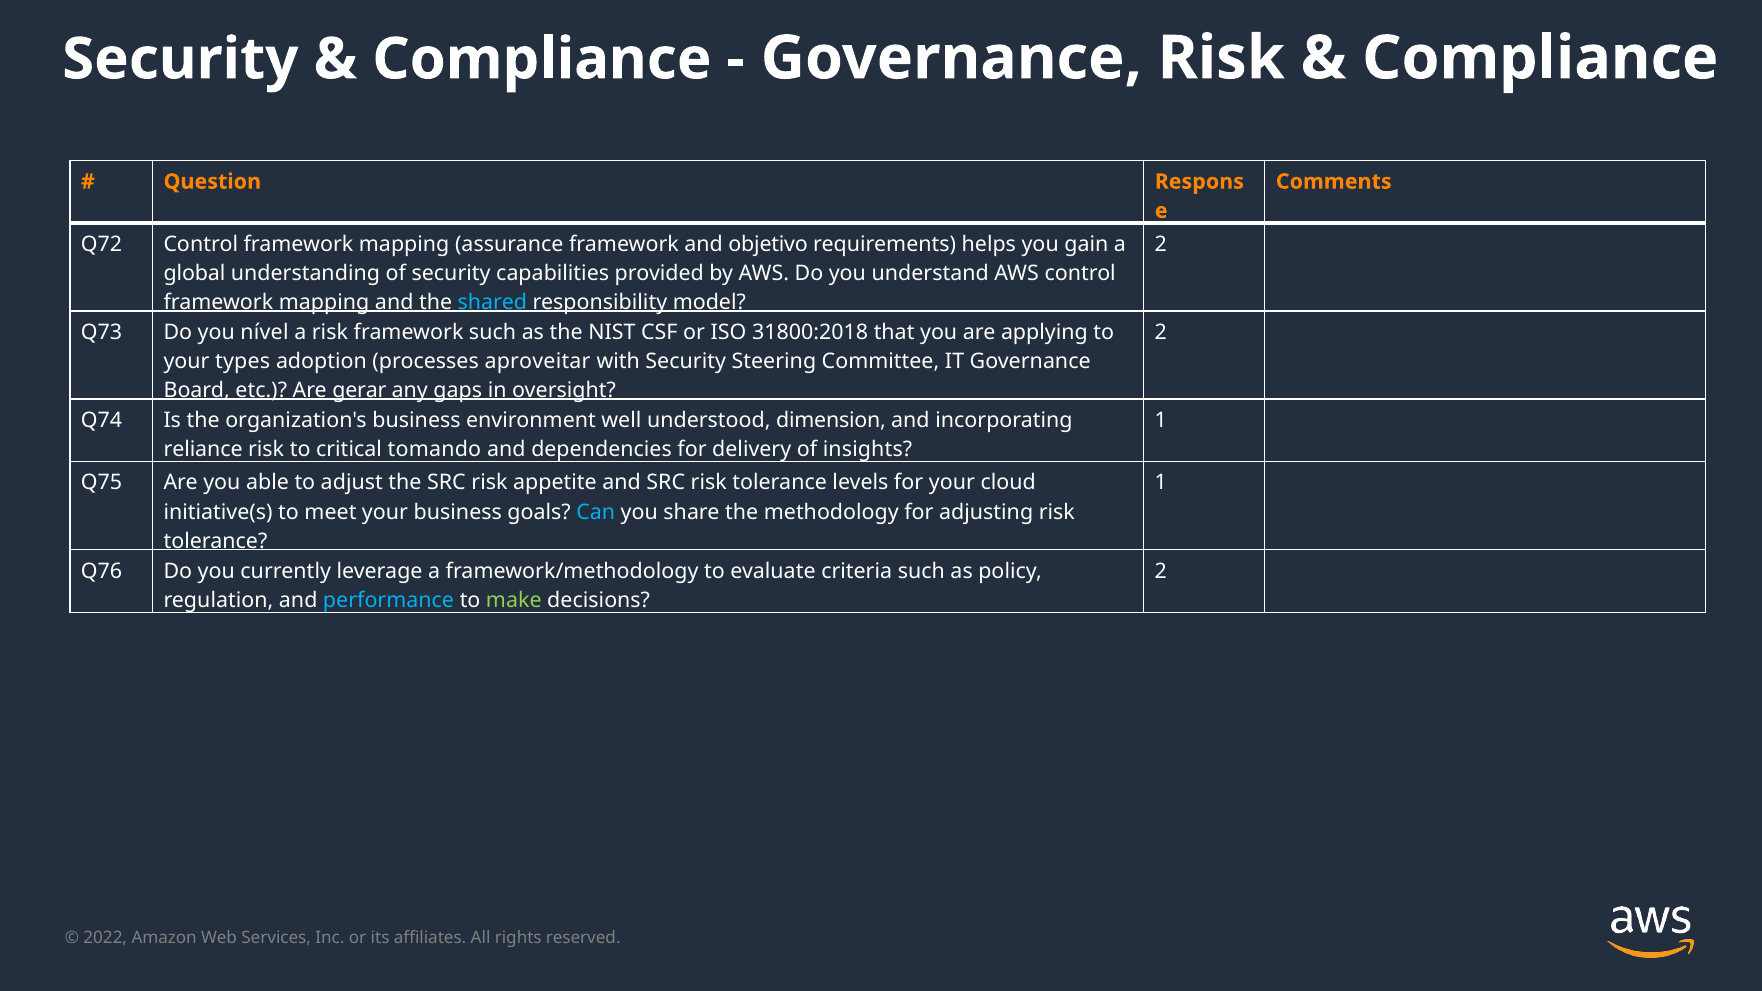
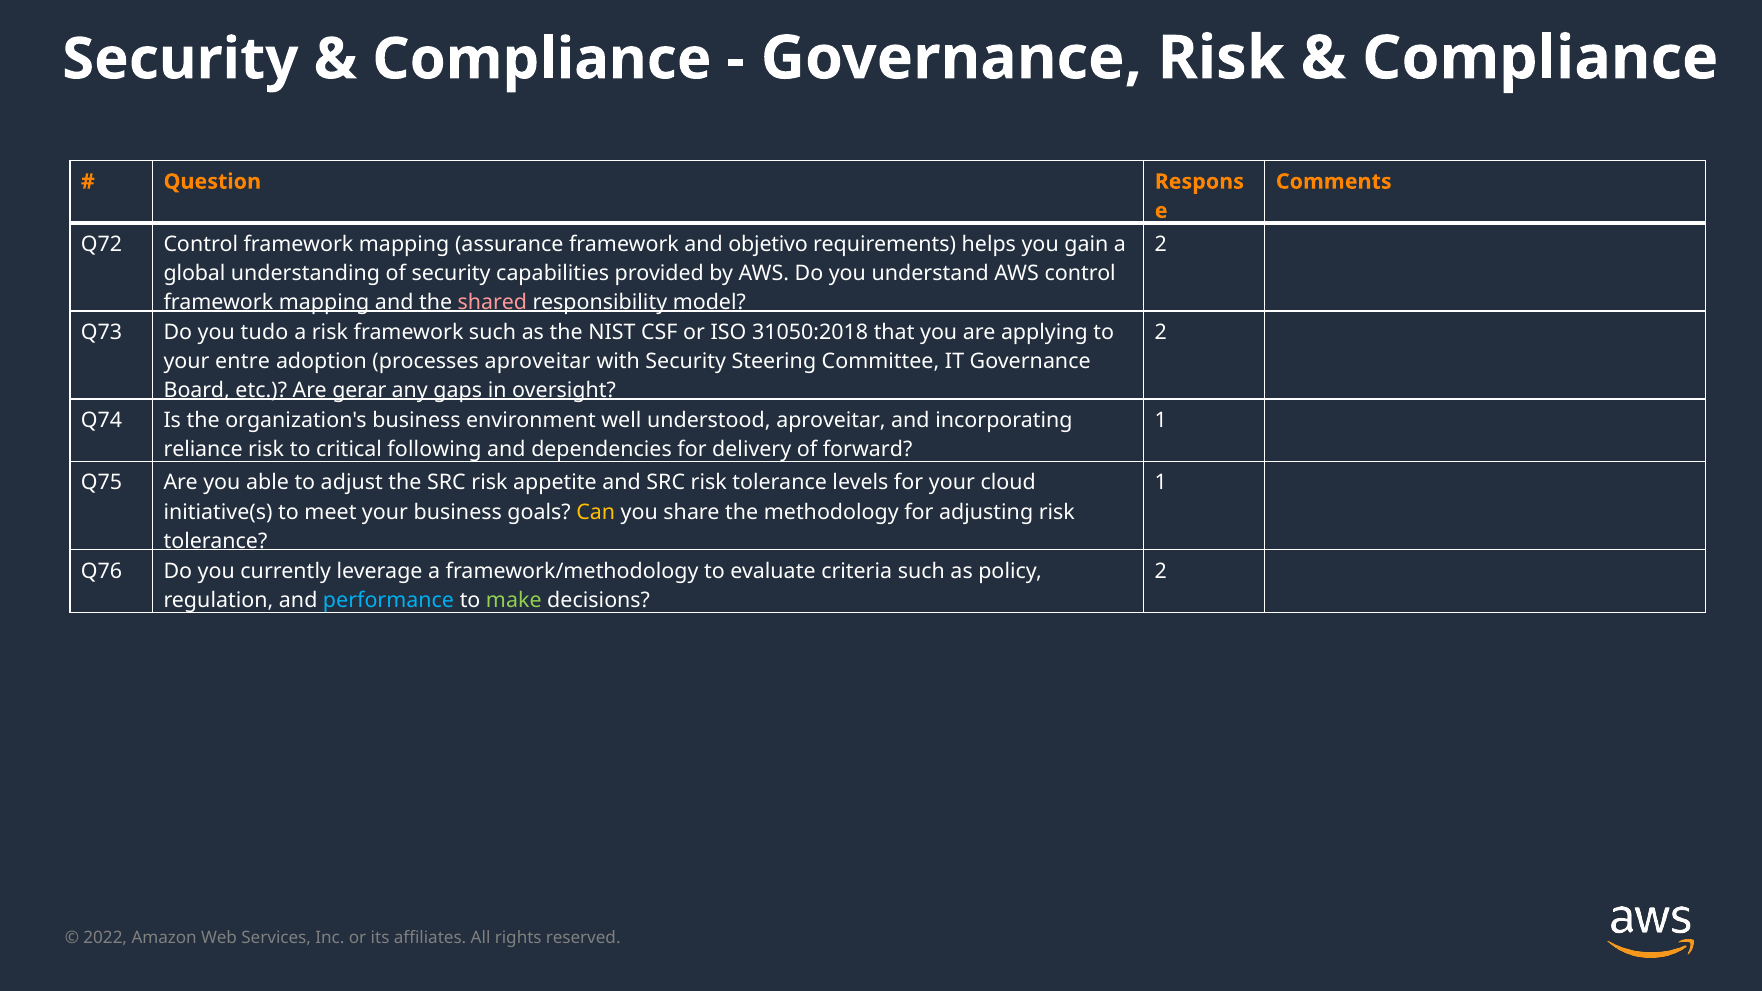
shared colour: light blue -> pink
nível: nível -> tudo
31800:2018: 31800:2018 -> 31050:2018
types: types -> entre
understood dimension: dimension -> aproveitar
tomando: tomando -> following
insights: insights -> forward
Can colour: light blue -> yellow
